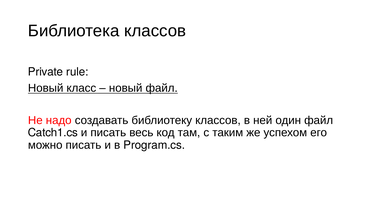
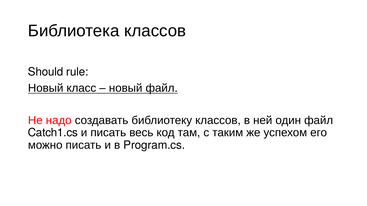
Private: Private -> Should
